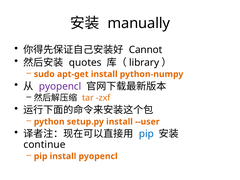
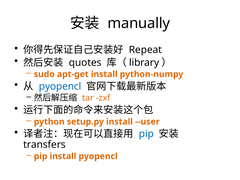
Cannot: Cannot -> Repeat
pyopencl at (60, 86) colour: purple -> blue
continue: continue -> transfers
